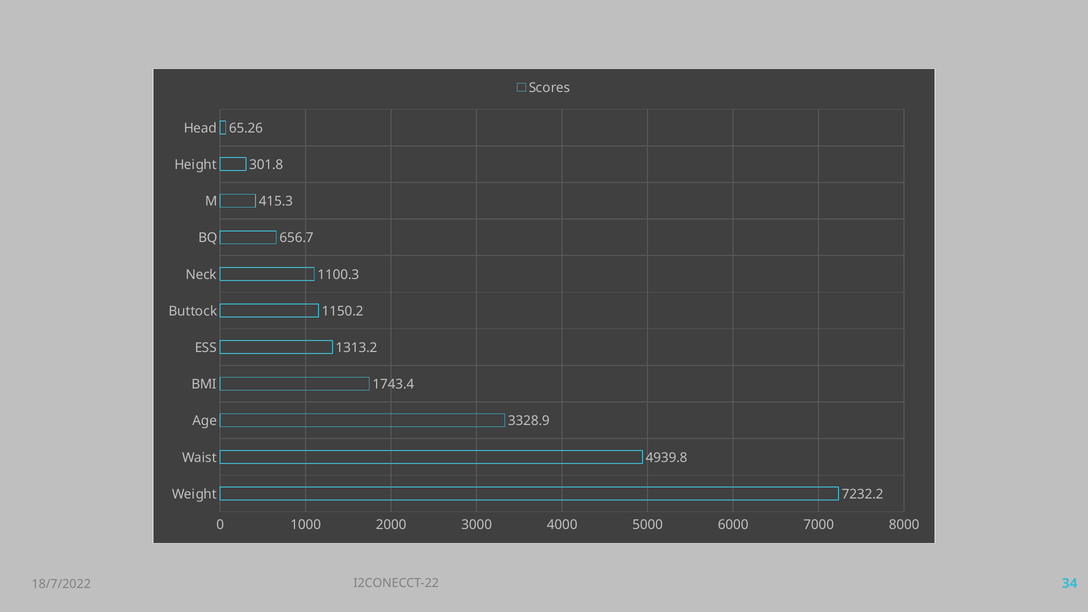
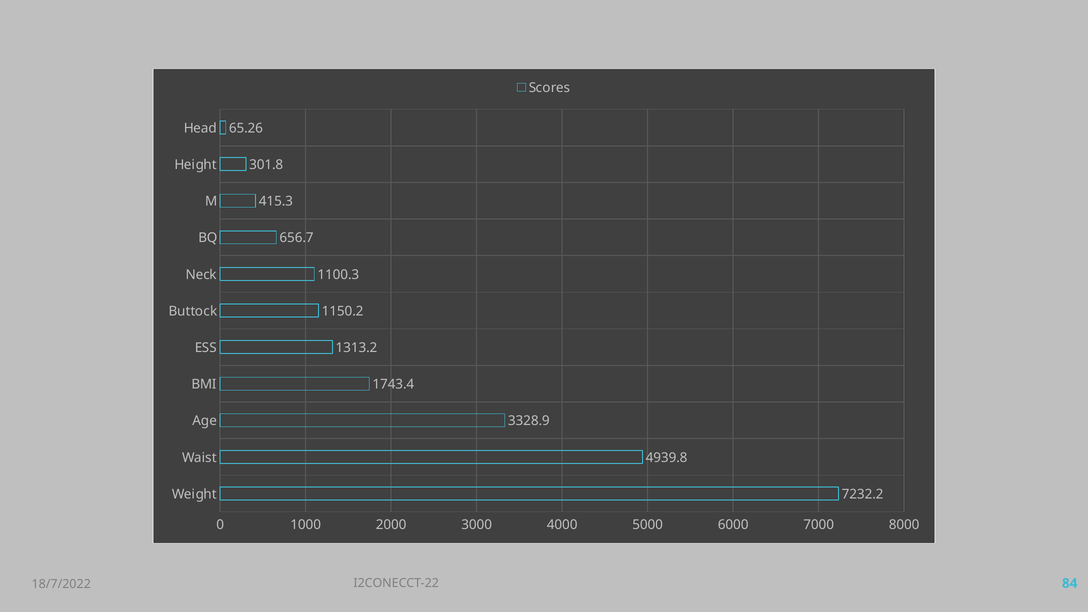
34: 34 -> 84
